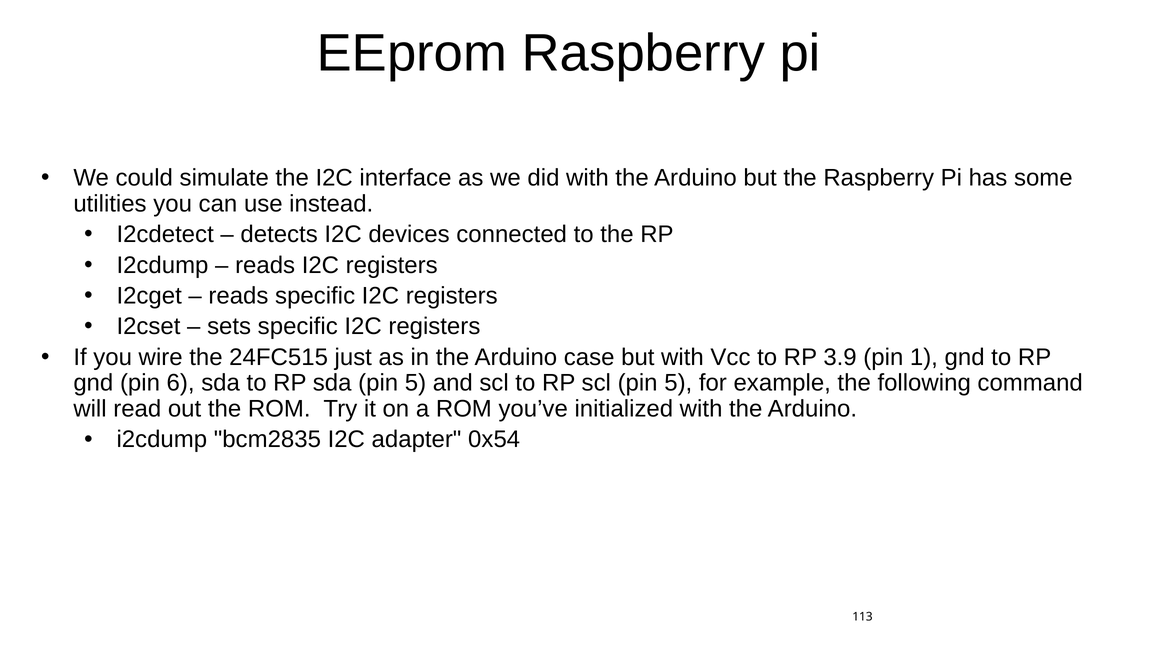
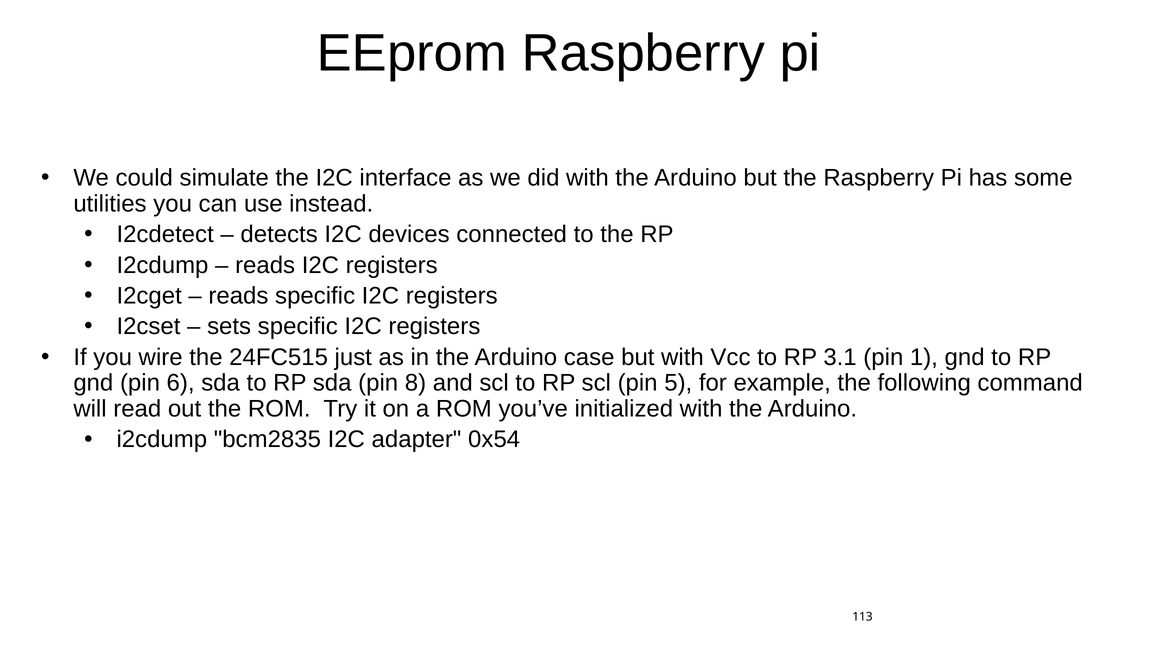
3.9: 3.9 -> 3.1
sda pin 5: 5 -> 8
